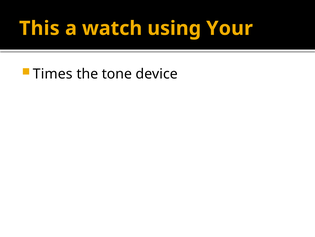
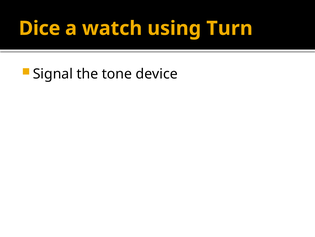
This: This -> Dice
Your: Your -> Turn
Times: Times -> Signal
